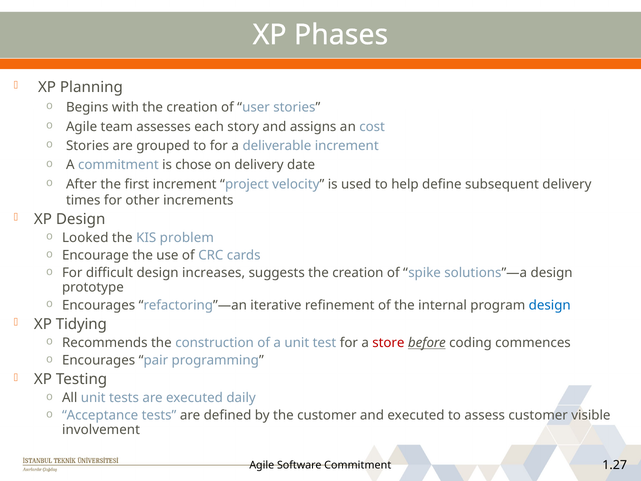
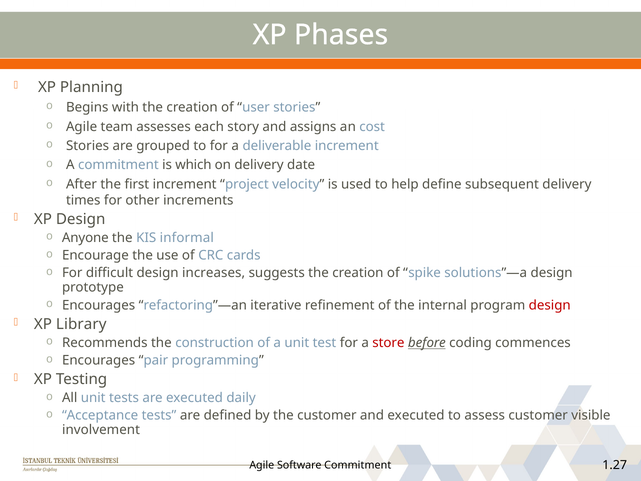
chose: chose -> which
Looked: Looked -> Anyone
problem: problem -> informal
design at (550, 305) colour: blue -> red
Tidying: Tidying -> Library
